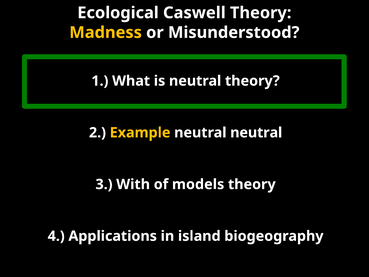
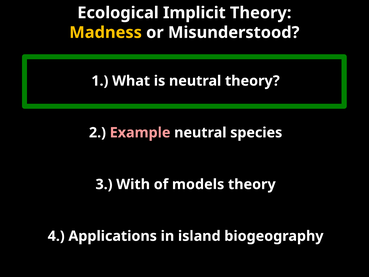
Caswell: Caswell -> Implicit
Example colour: yellow -> pink
neutral neutral: neutral -> species
